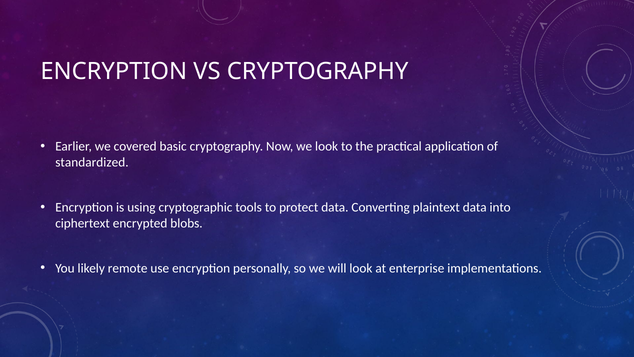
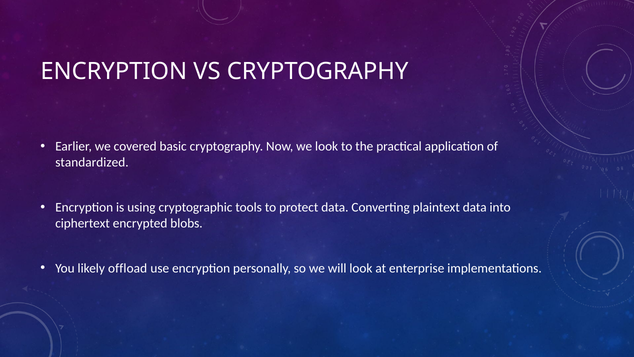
remote: remote -> offload
